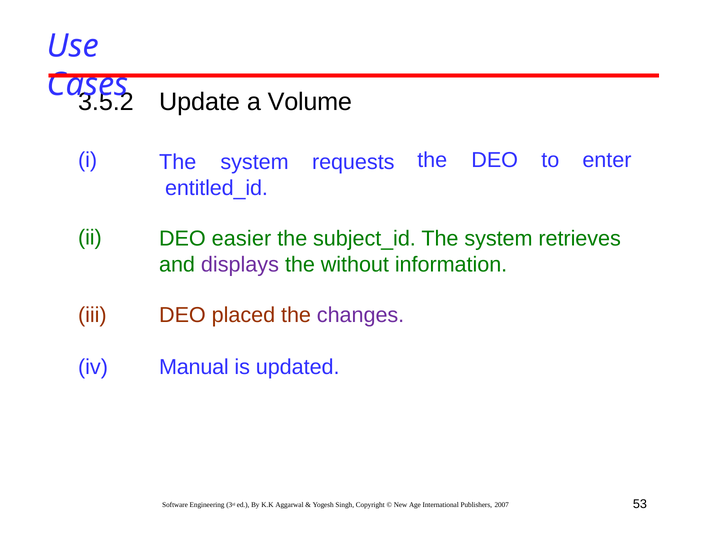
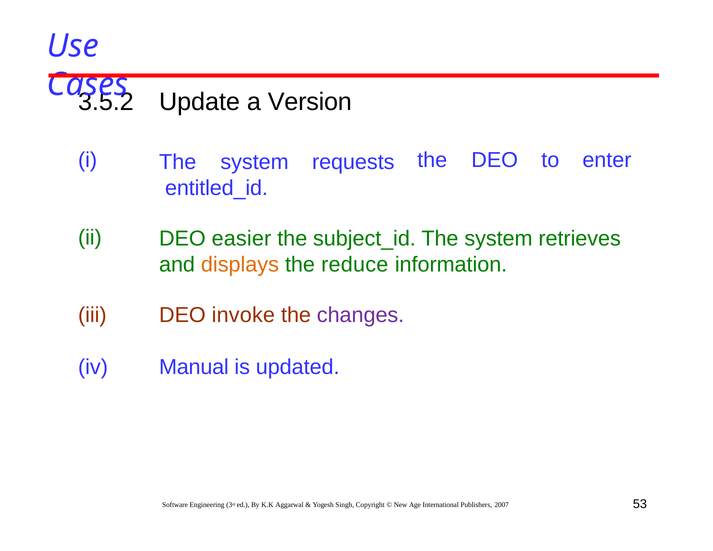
Volume: Volume -> Version
displays colour: purple -> orange
without: without -> reduce
placed: placed -> invoke
